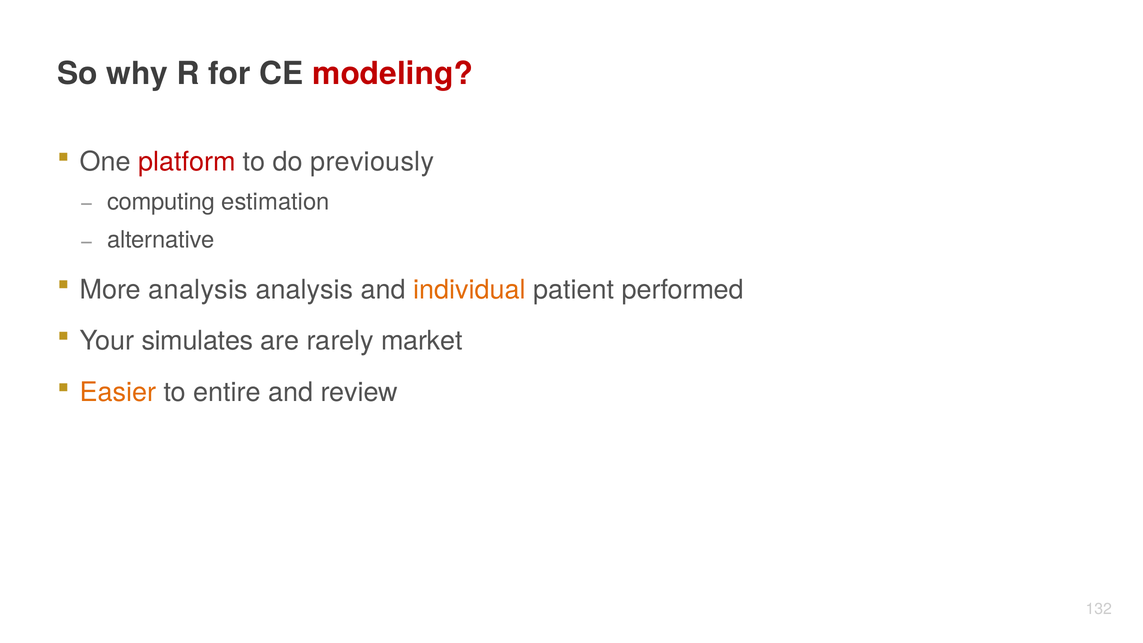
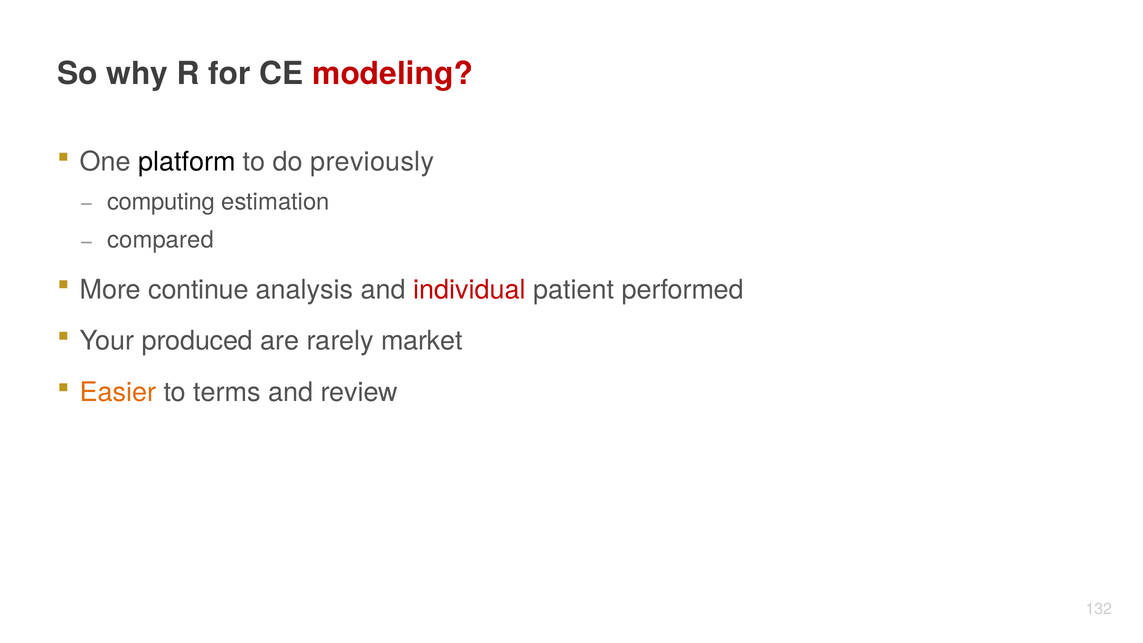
platform colour: red -> black
alternative: alternative -> compared
More analysis: analysis -> continue
individual colour: orange -> red
simulates: simulates -> produced
entire: entire -> terms
